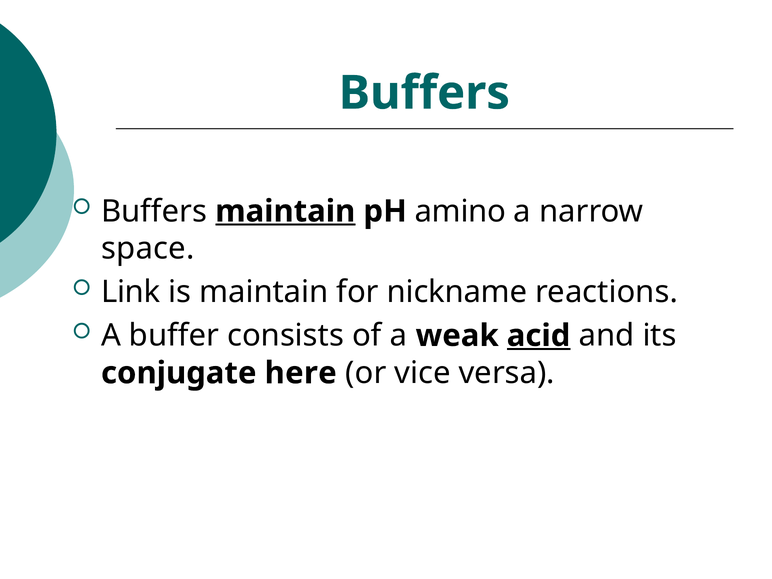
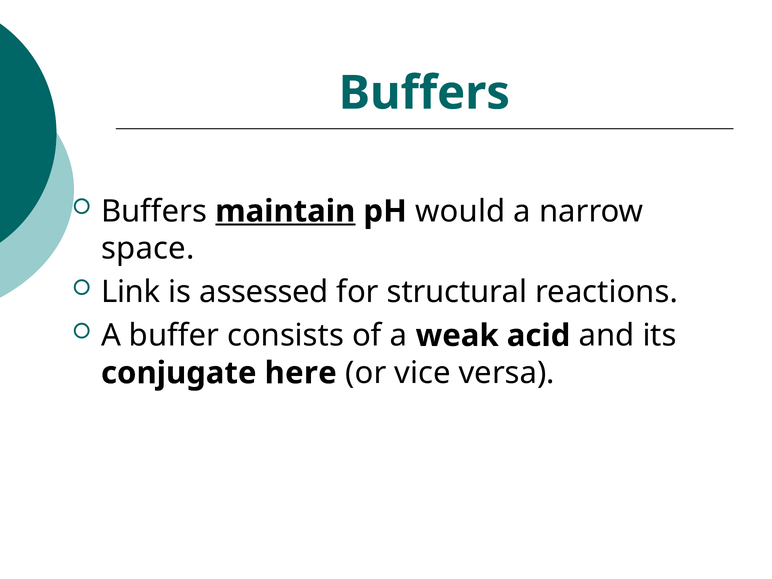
amino: amino -> would
is maintain: maintain -> assessed
nickname: nickname -> structural
acid underline: present -> none
